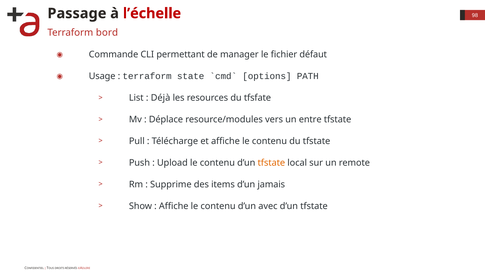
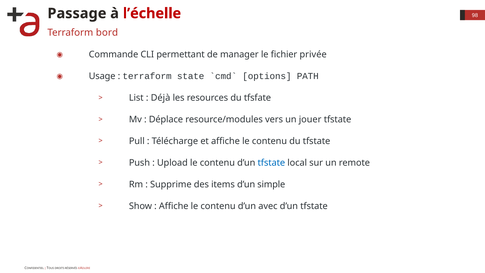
défaut: défaut -> privée
entre: entre -> jouer
tfstate at (271, 163) colour: orange -> blue
jamais: jamais -> simple
